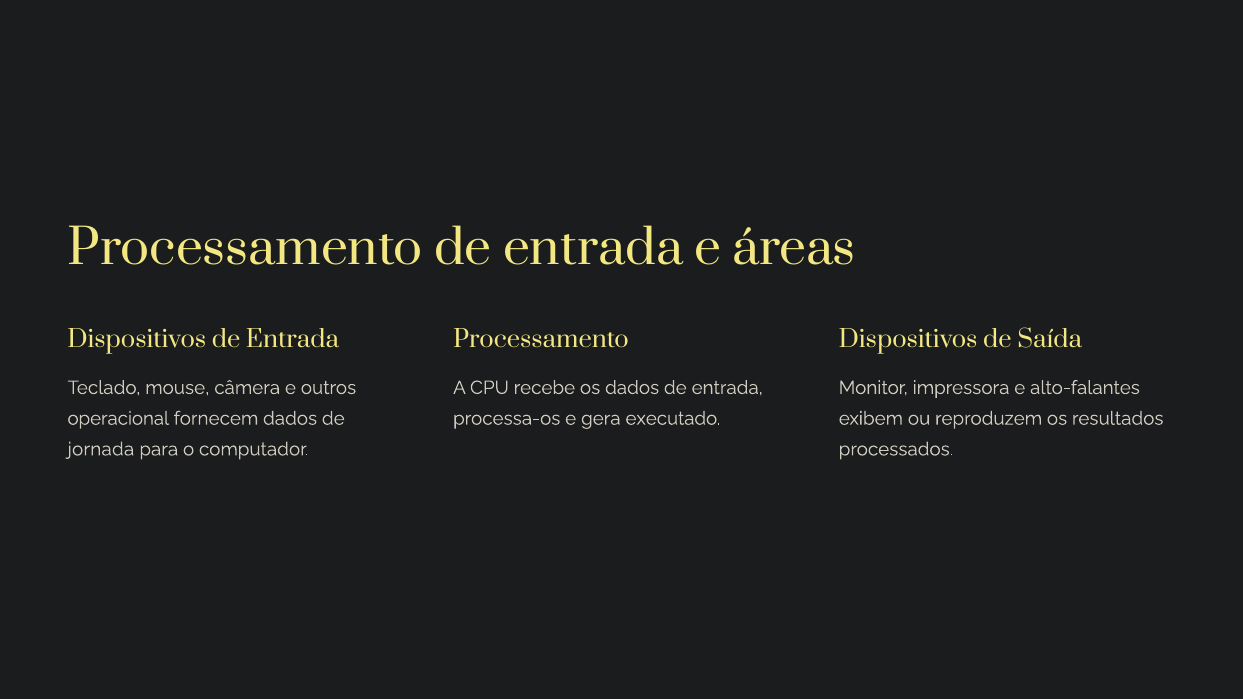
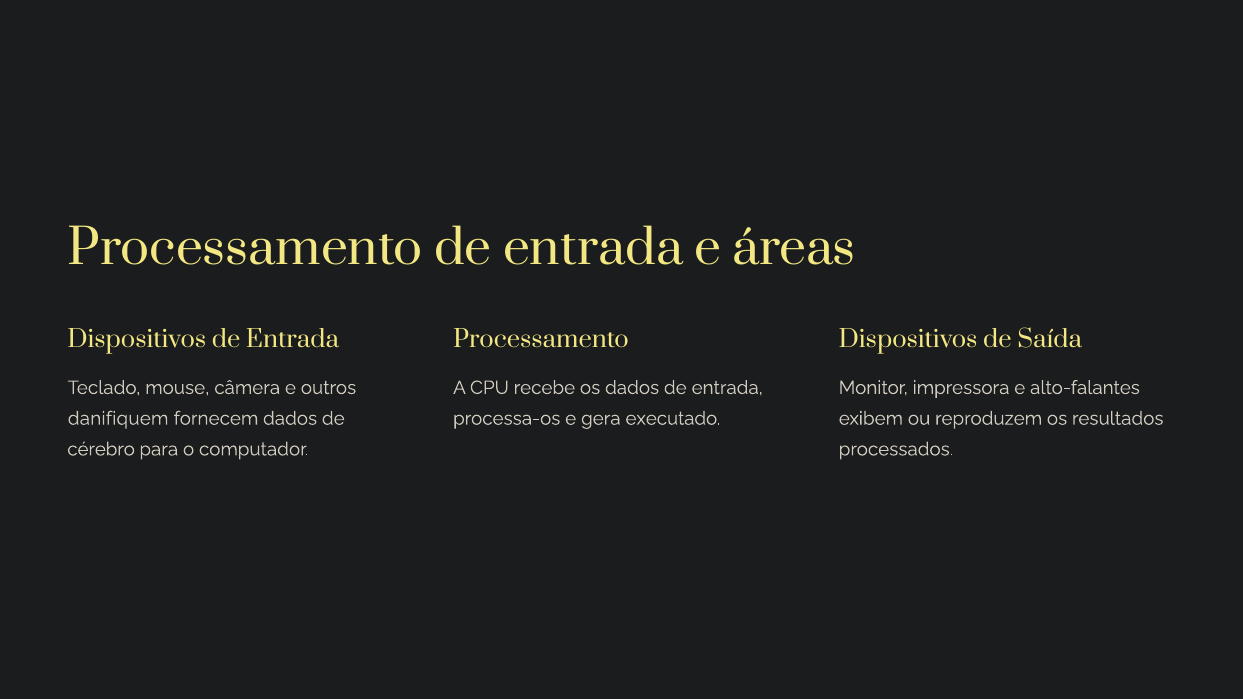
operacional: operacional -> danifiquem
jornada: jornada -> cérebro
